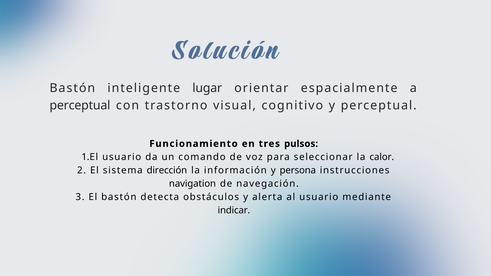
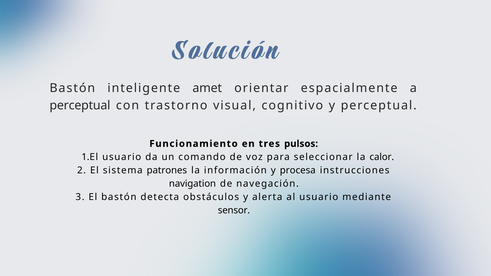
lugar: lugar -> amet
dirección: dirección -> patrones
persona: persona -> procesa
indicar: indicar -> sensor
